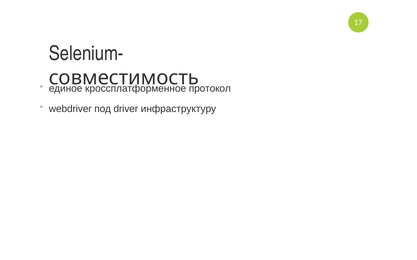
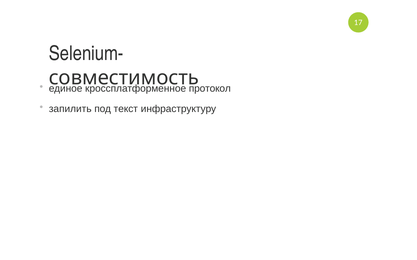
webdriver: webdriver -> запилить
driver: driver -> текст
